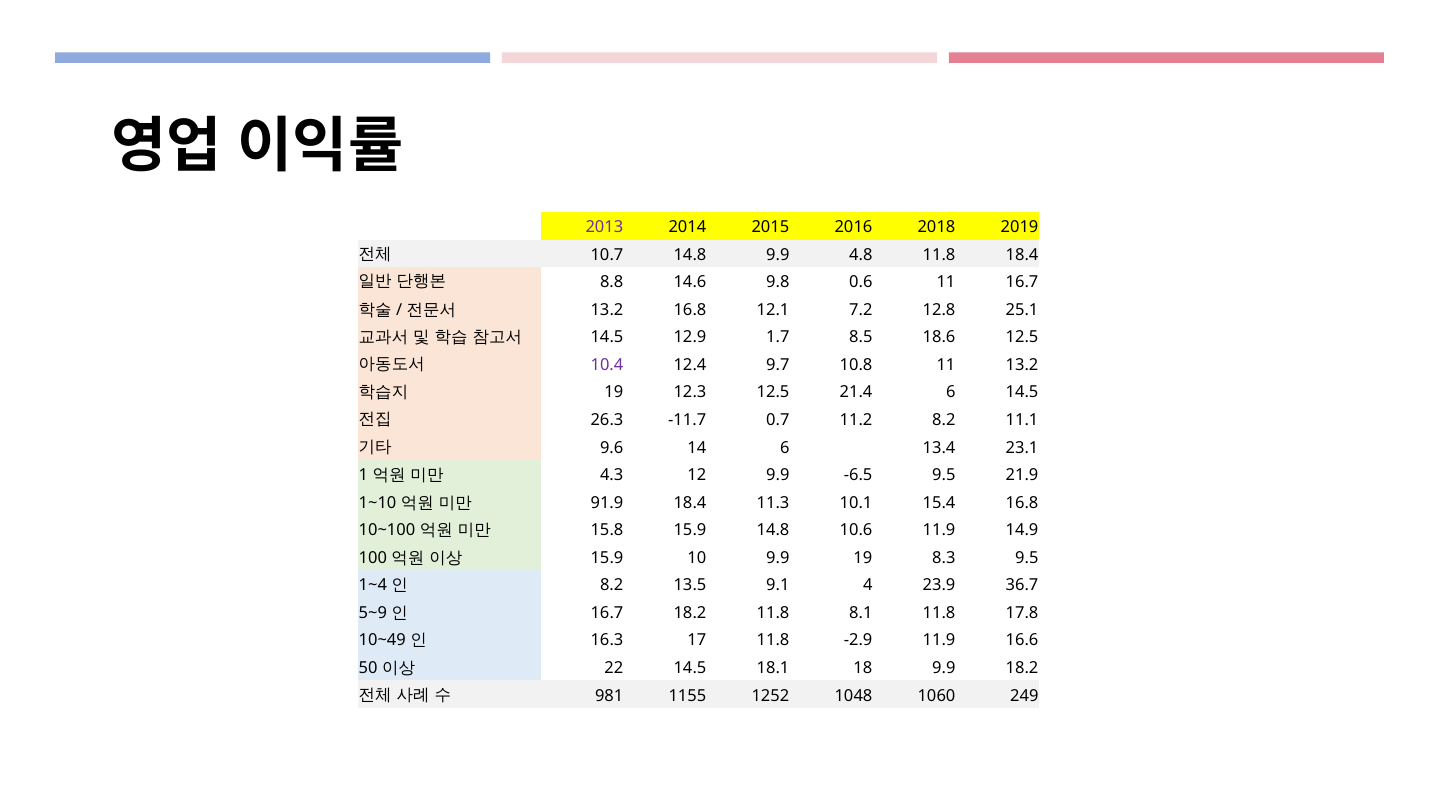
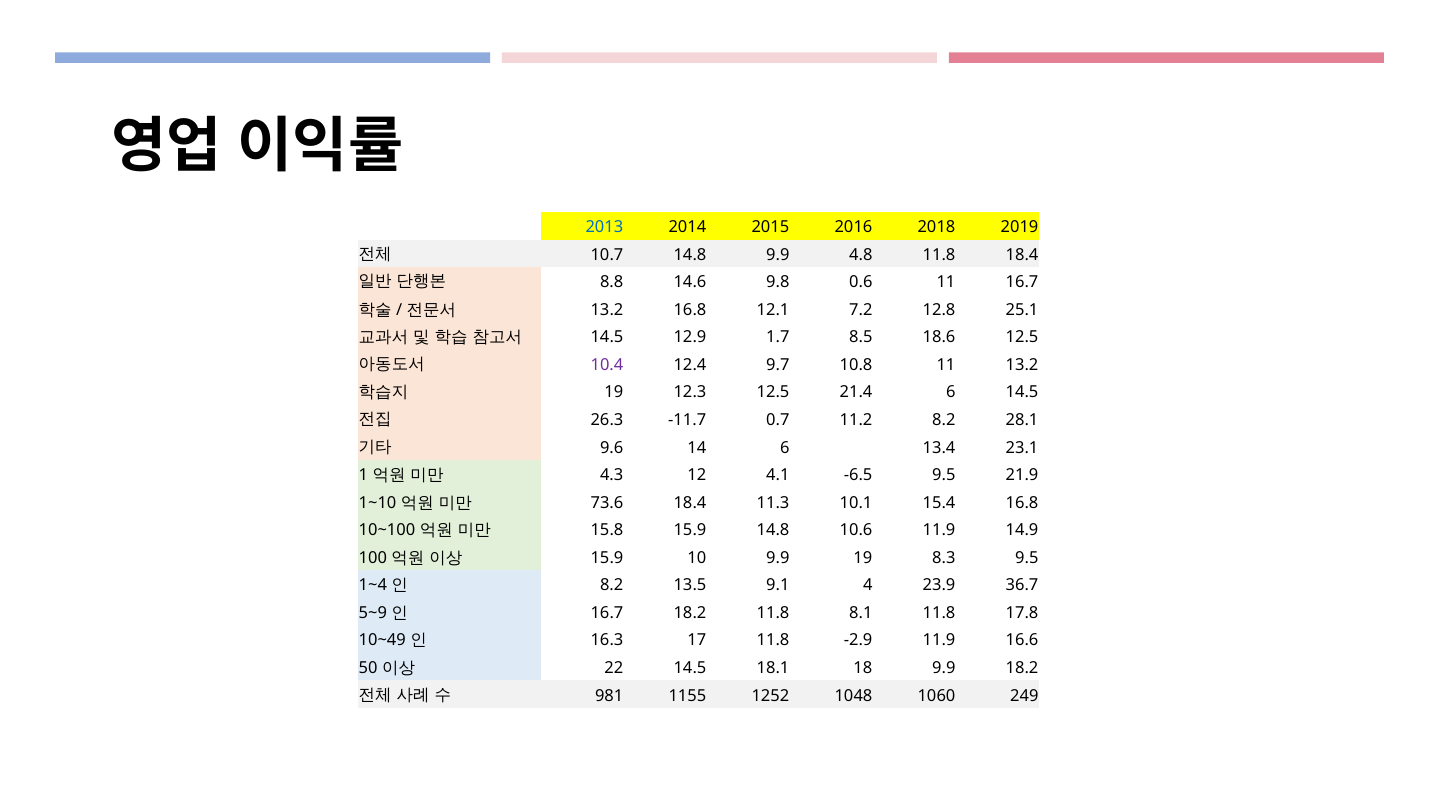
2013 colour: purple -> blue
11.1: 11.1 -> 28.1
12 9.9: 9.9 -> 4.1
91.9: 91.9 -> 73.6
